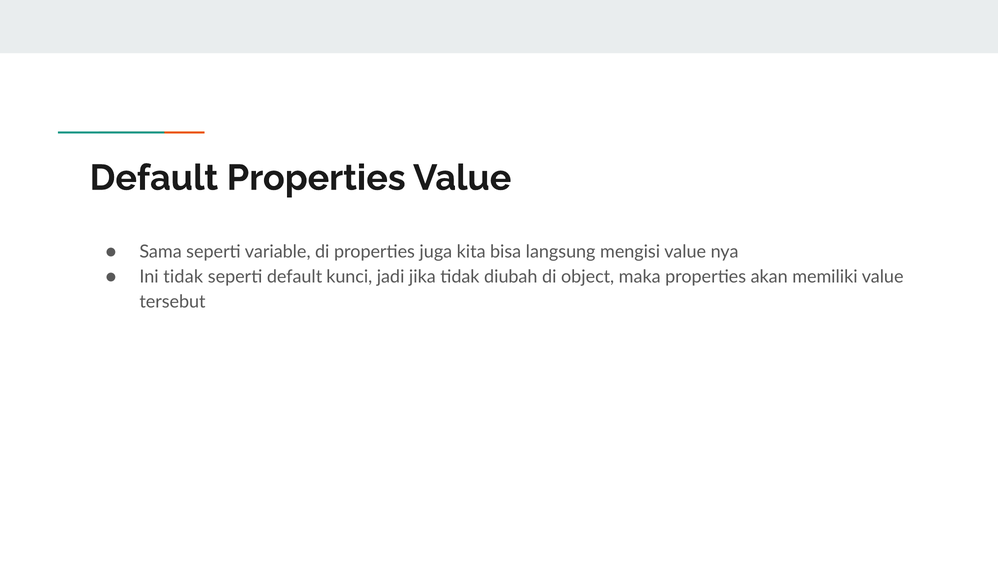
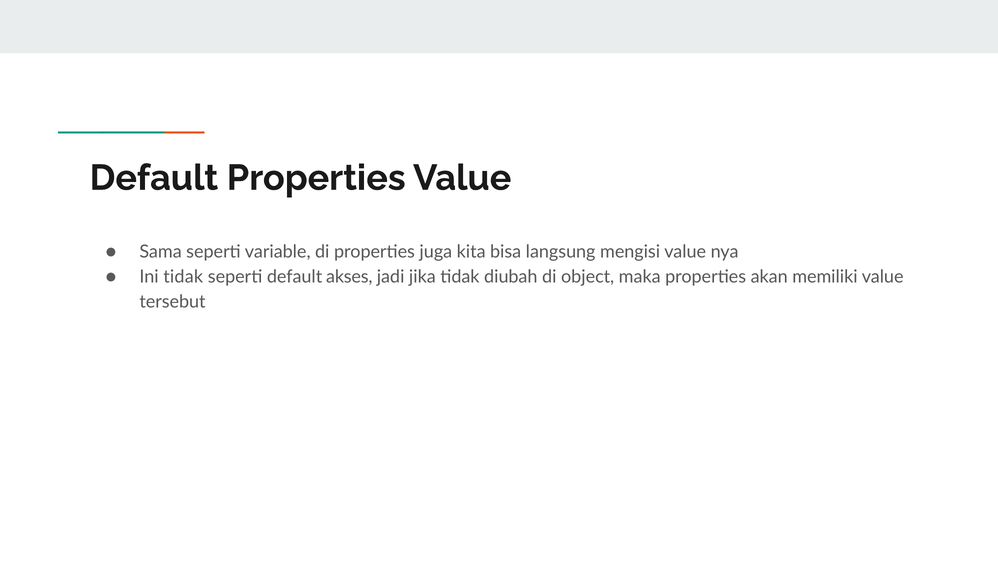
kunci: kunci -> akses
